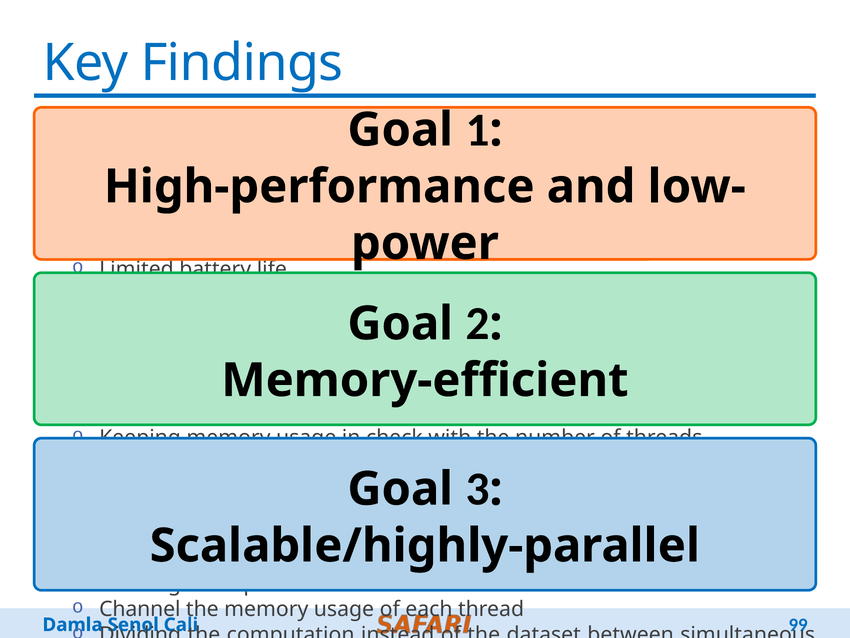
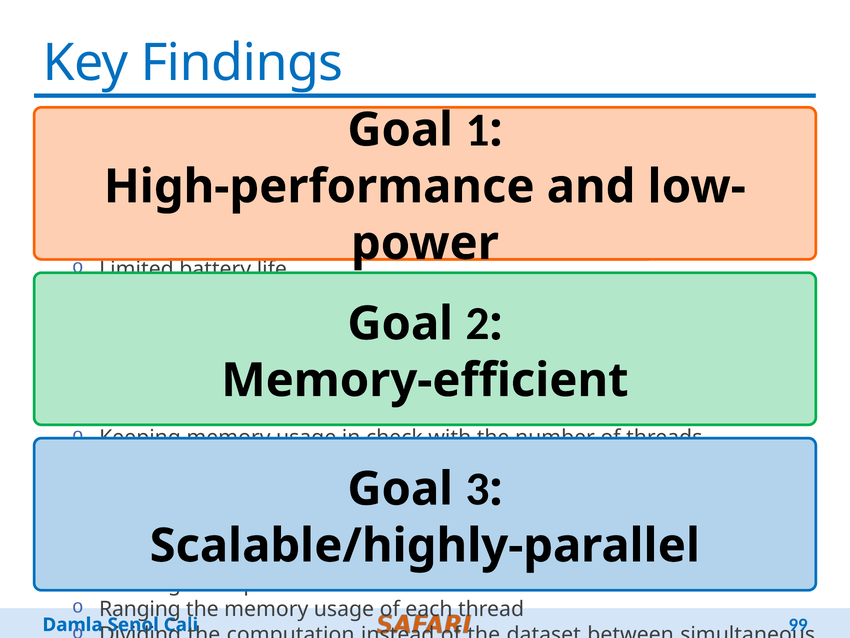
Channel: Channel -> Ranging
